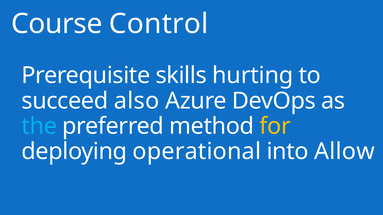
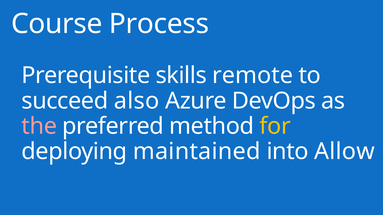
Control: Control -> Process
hurting: hurting -> remote
the colour: light blue -> pink
operational: operational -> maintained
